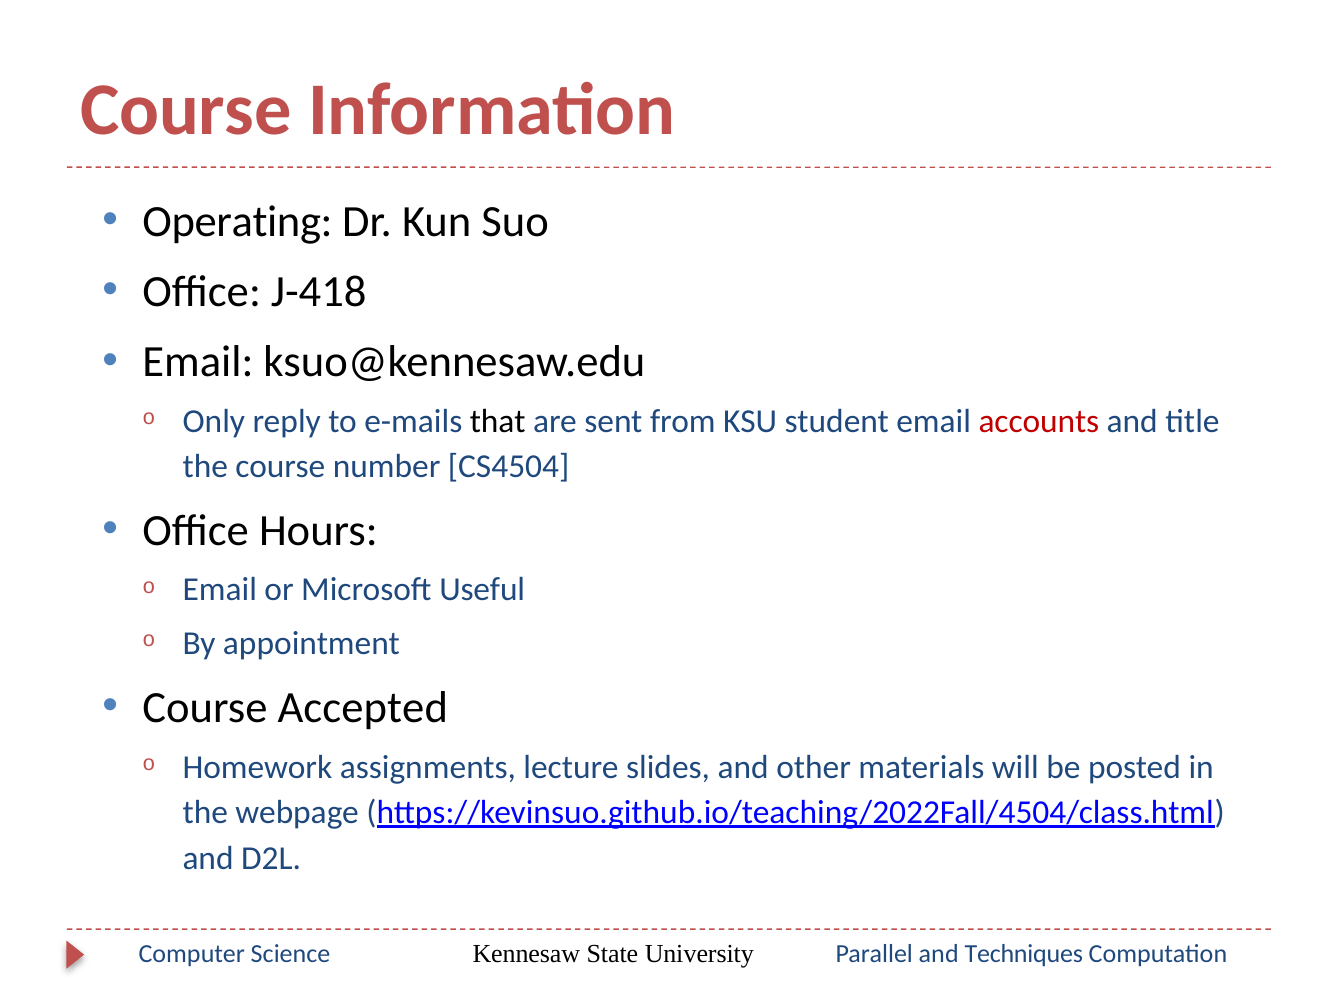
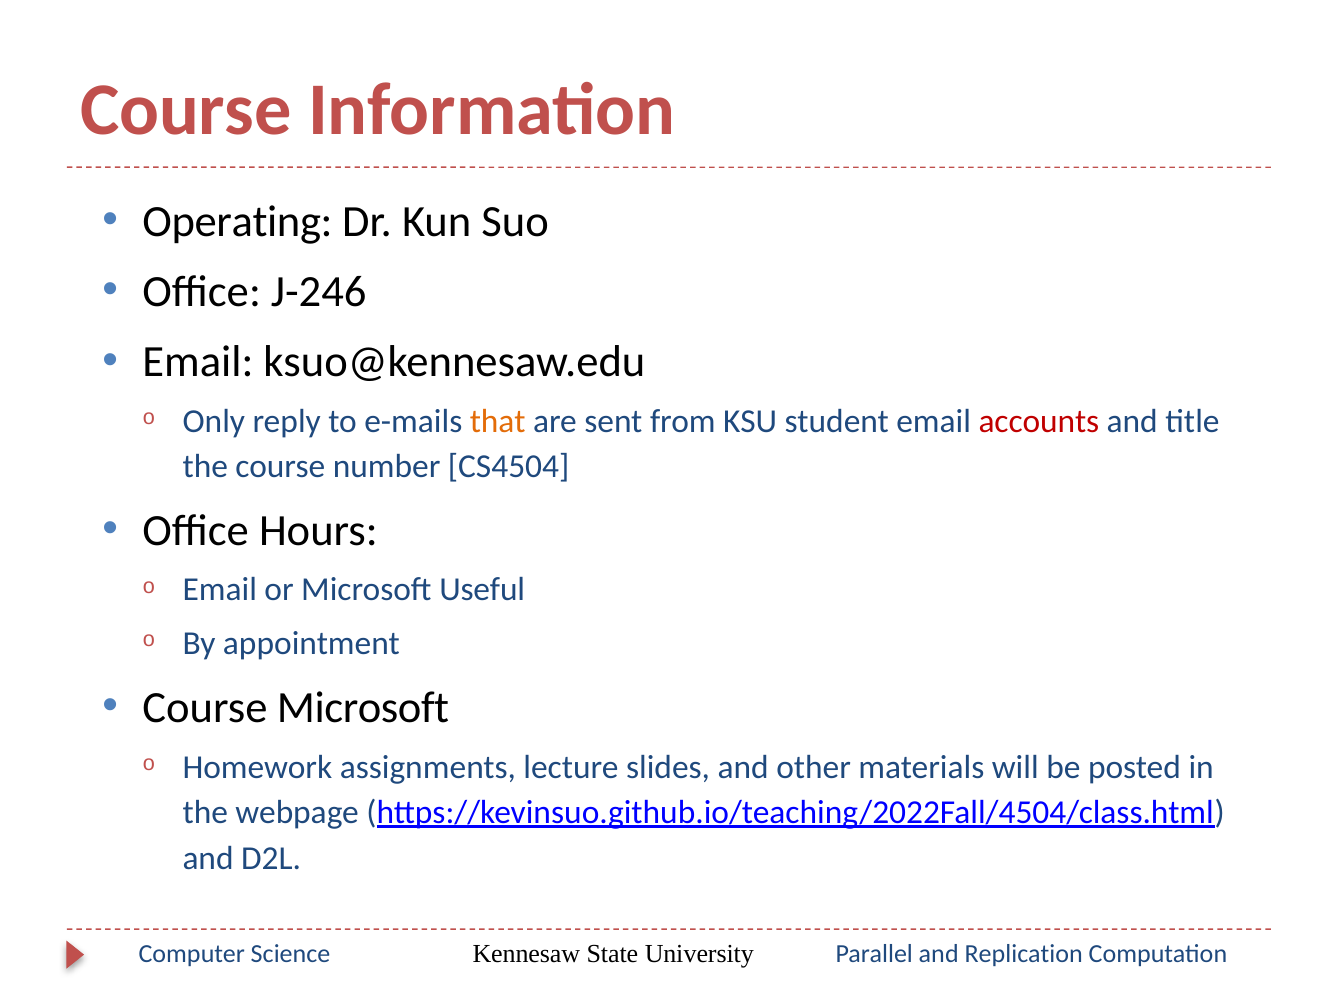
J-418: J-418 -> J-246
that colour: black -> orange
Course Accepted: Accepted -> Microsoft
Techniques: Techniques -> Replication
